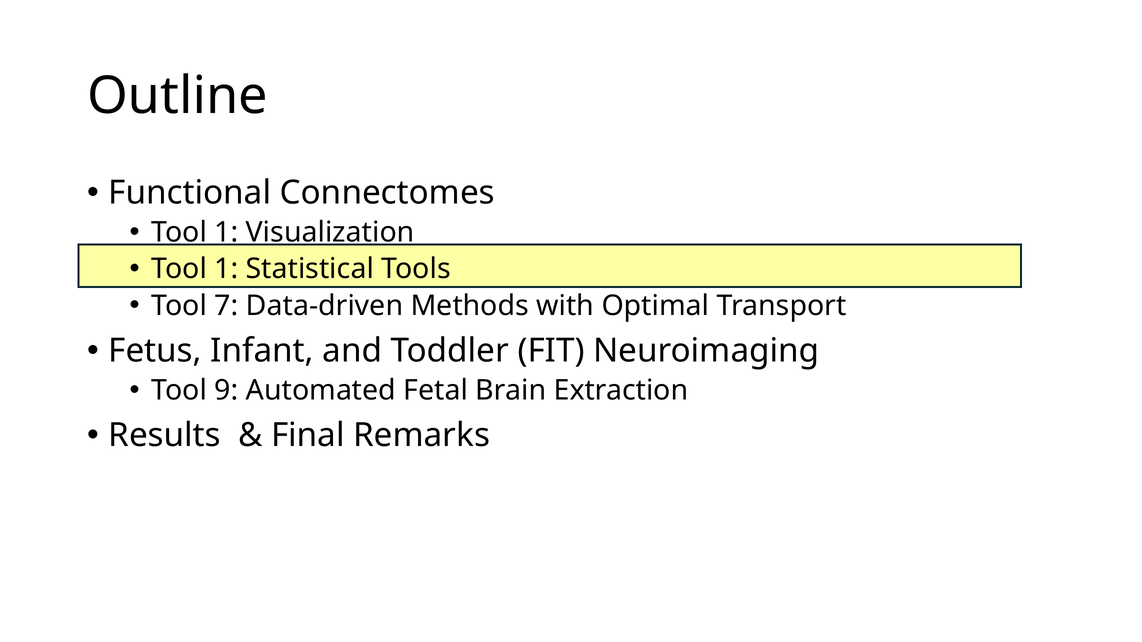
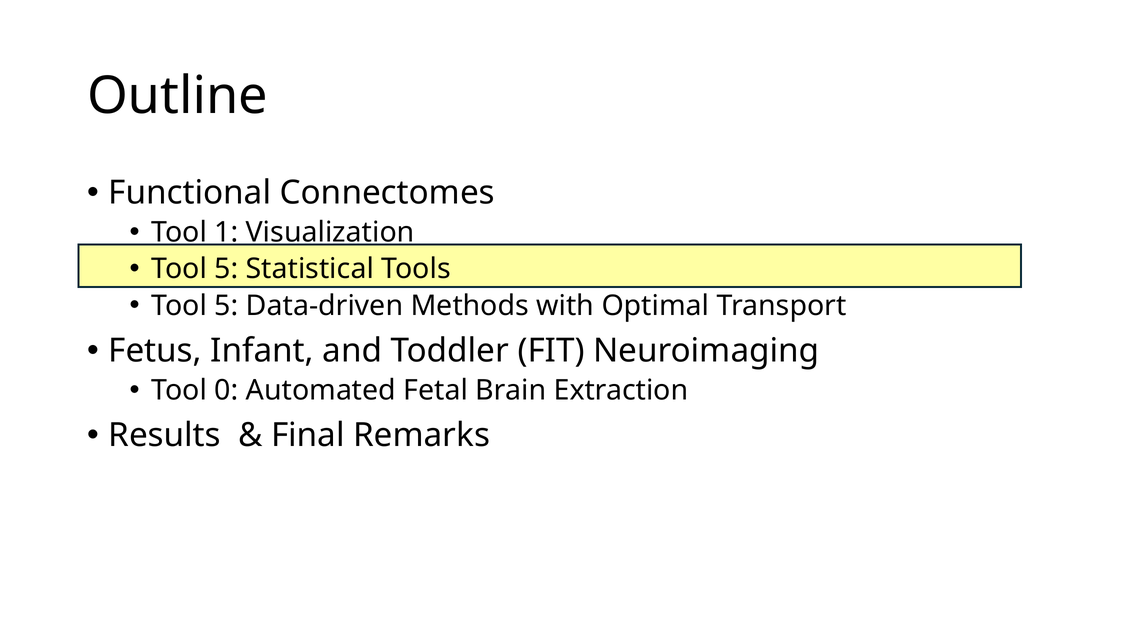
1 at (226, 269): 1 -> 5
7 at (226, 306): 7 -> 5
9: 9 -> 0
